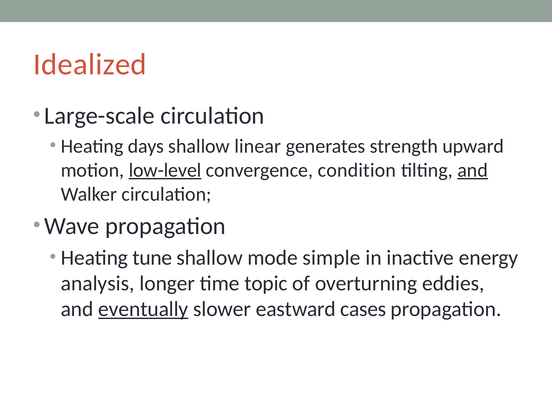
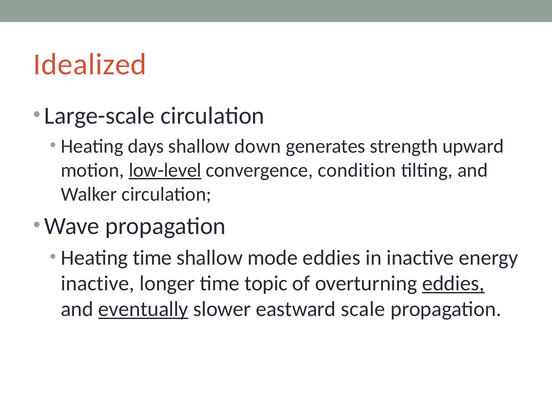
linear: linear -> down
and at (473, 170) underline: present -> none
Heating tune: tune -> time
mode simple: simple -> eddies
analysis at (98, 283): analysis -> inactive
eddies at (453, 283) underline: none -> present
cases: cases -> scale
